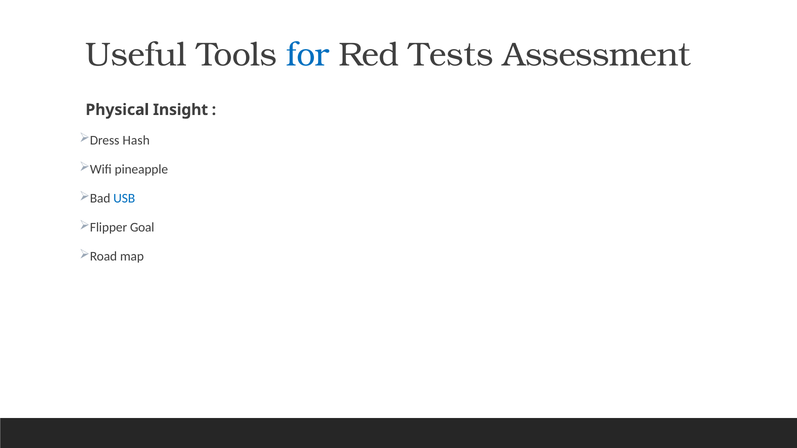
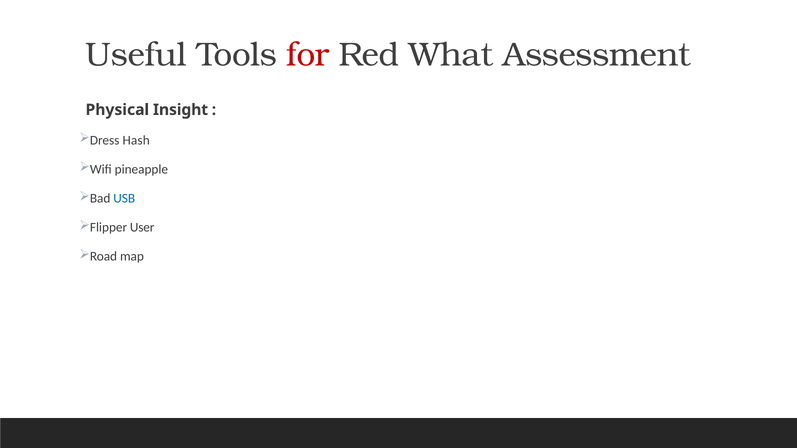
for colour: blue -> red
Tests: Tests -> What
Goal: Goal -> User
